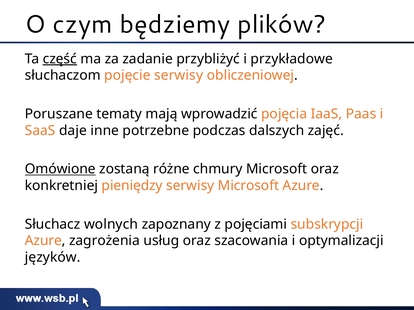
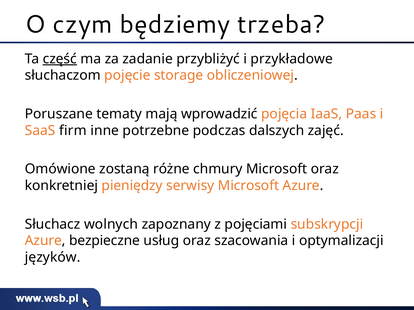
plików: plików -> trzeba
pojęcie serwisy: serwisy -> storage
daje: daje -> firm
Omówione underline: present -> none
zagrożenia: zagrożenia -> bezpieczne
